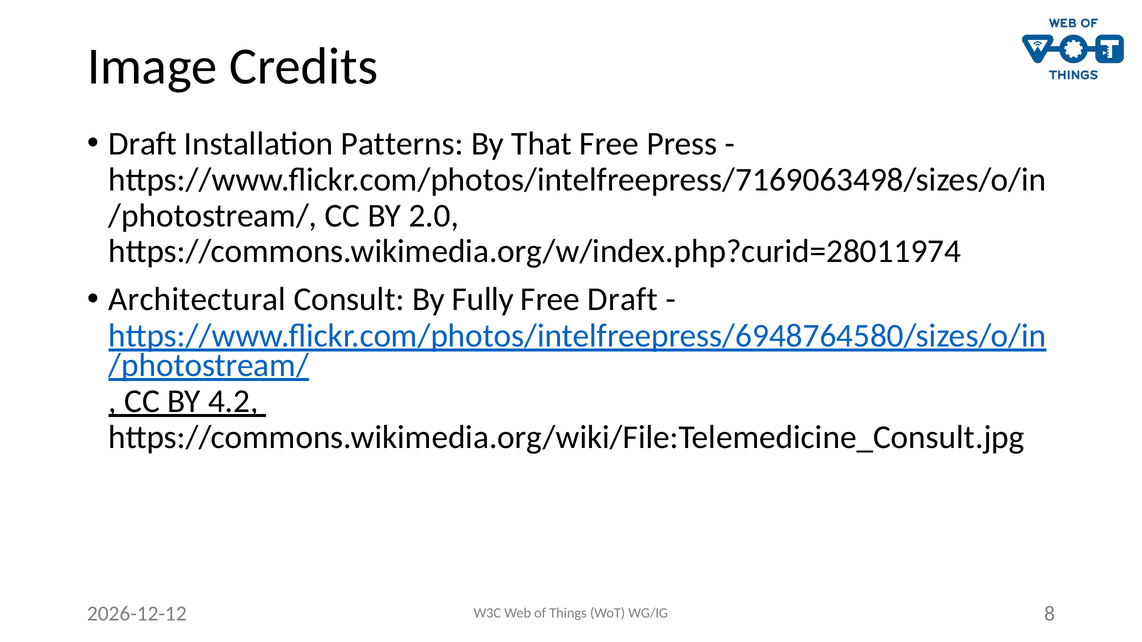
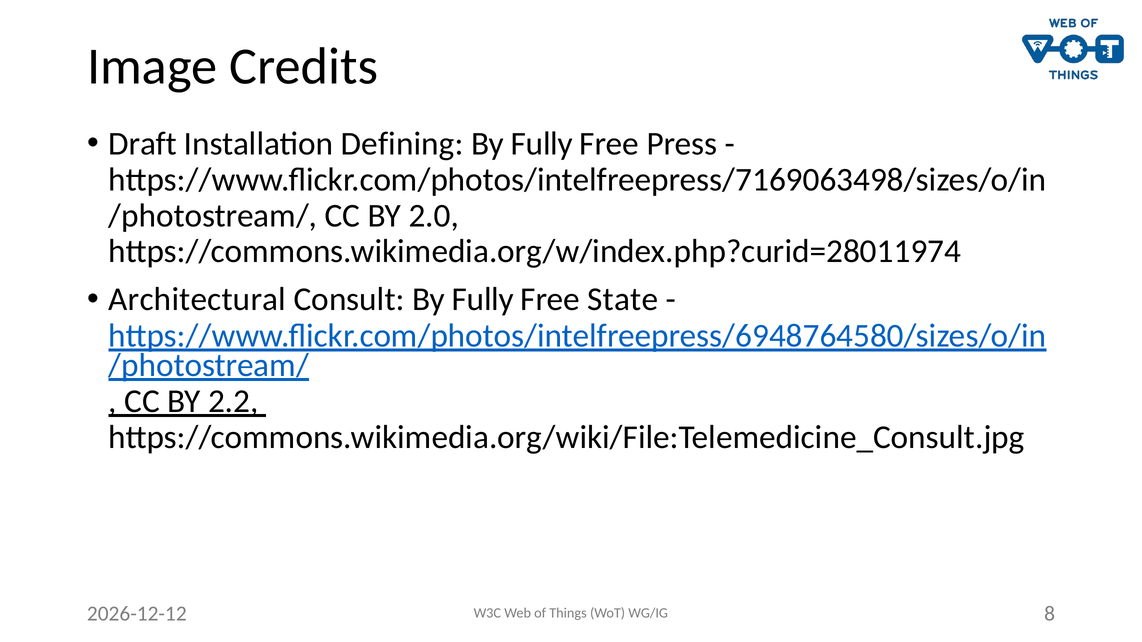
Patterns: Patterns -> Defining
That at (542, 144): That -> Fully
Free Draft: Draft -> State
4.2: 4.2 -> 2.2
